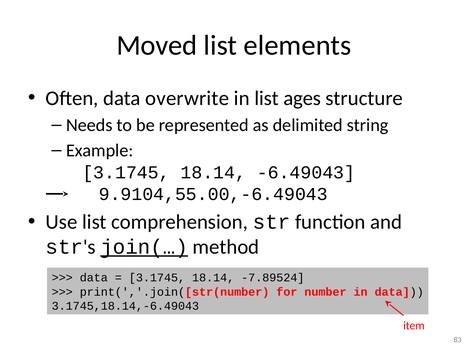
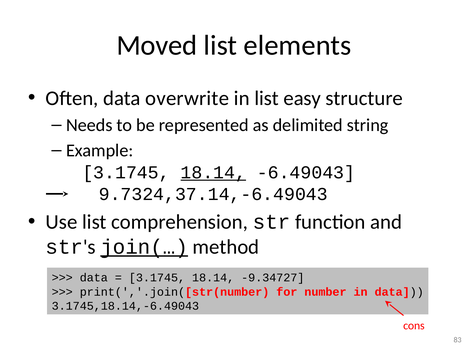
ages: ages -> easy
18.14 at (213, 172) underline: none -> present
9.9104,55.00,-6.49043: 9.9104,55.00,-6.49043 -> 9.7324,37.14,-6.49043
-7.89524: -7.89524 -> -9.34727
item: item -> cons
